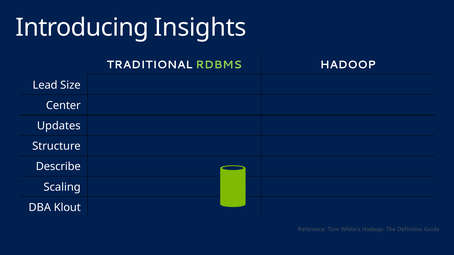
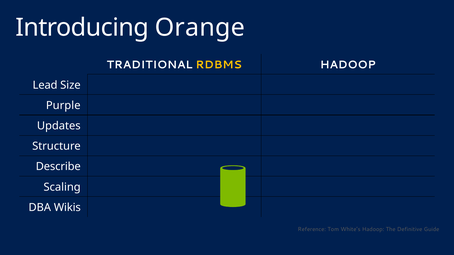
Insights: Insights -> Orange
RDBMS colour: light green -> yellow
Center: Center -> Purple
Klout: Klout -> Wikis
